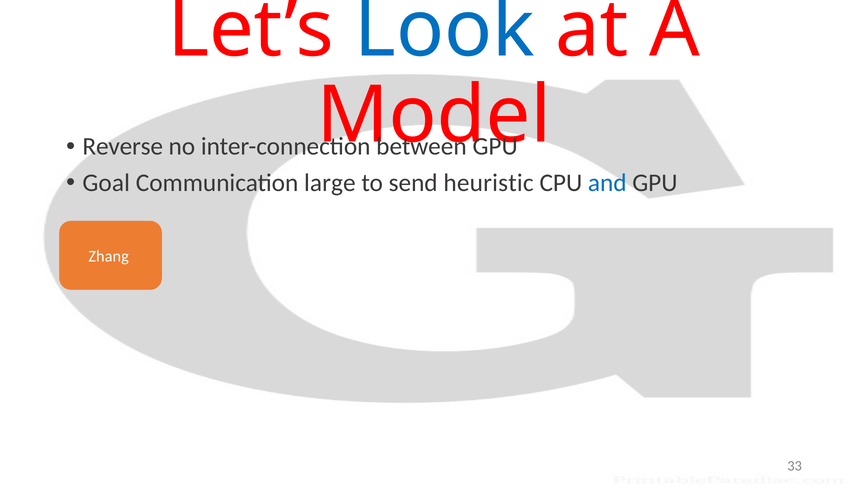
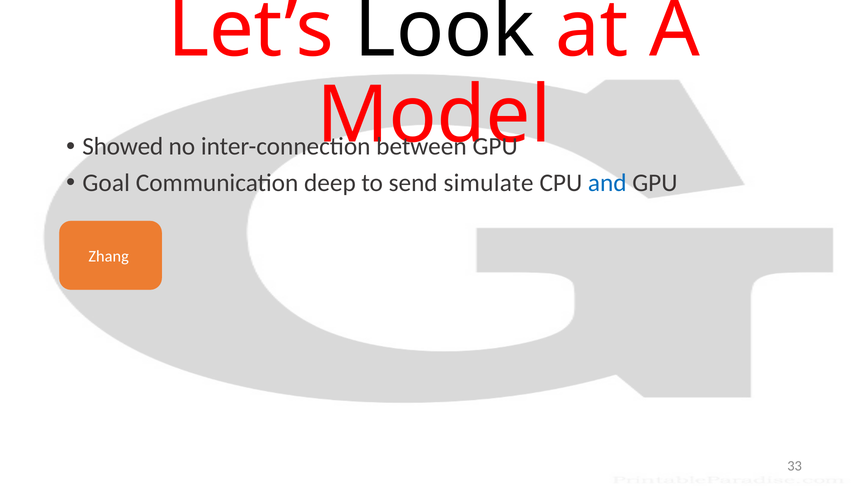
Look colour: blue -> black
Reverse: Reverse -> Showed
large: large -> deep
heuristic: heuristic -> simulate
